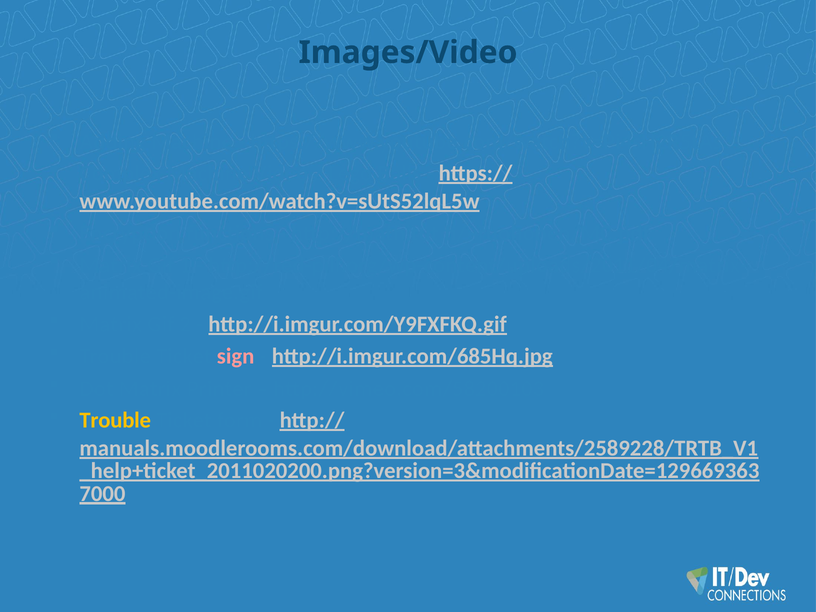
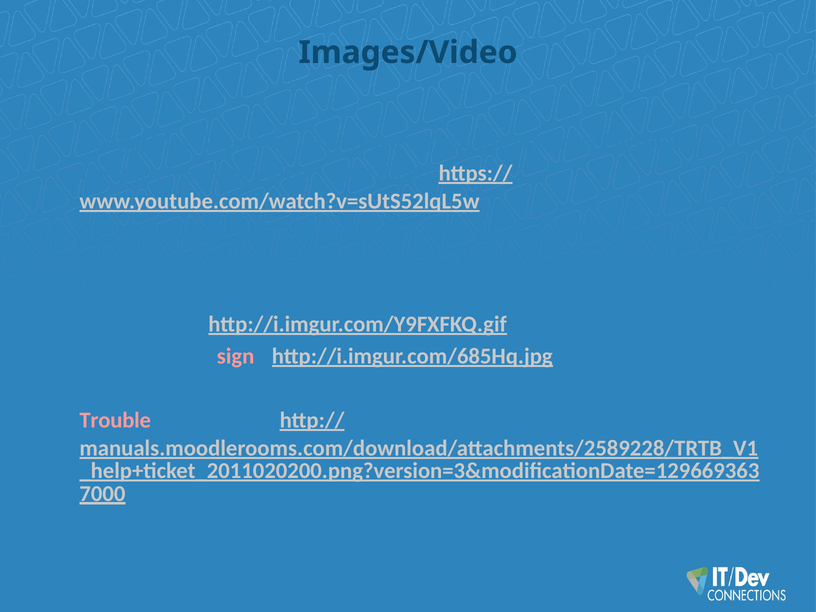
Trouble at (115, 420) colour: yellow -> pink
